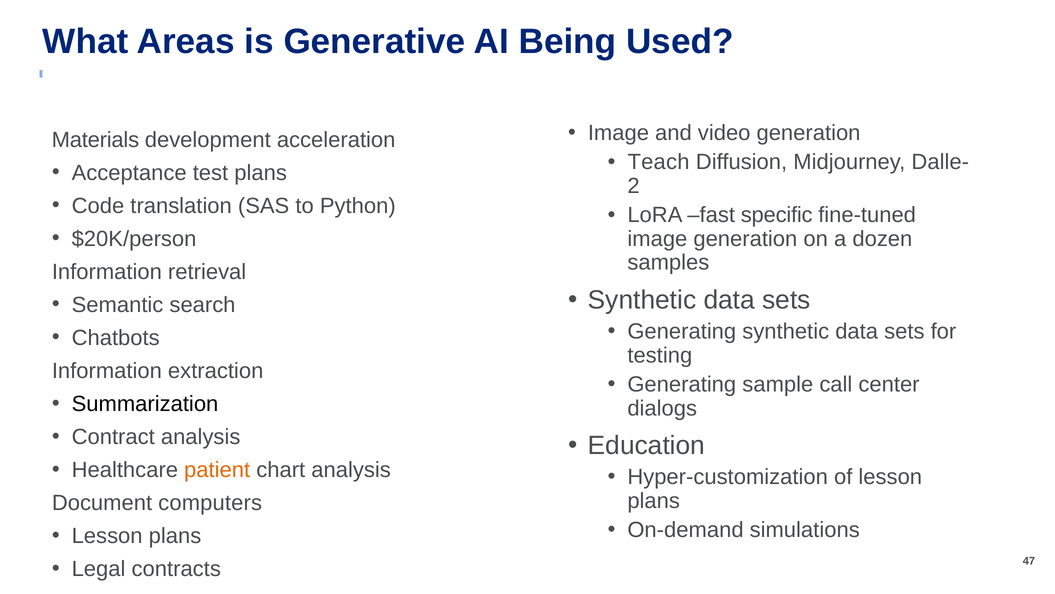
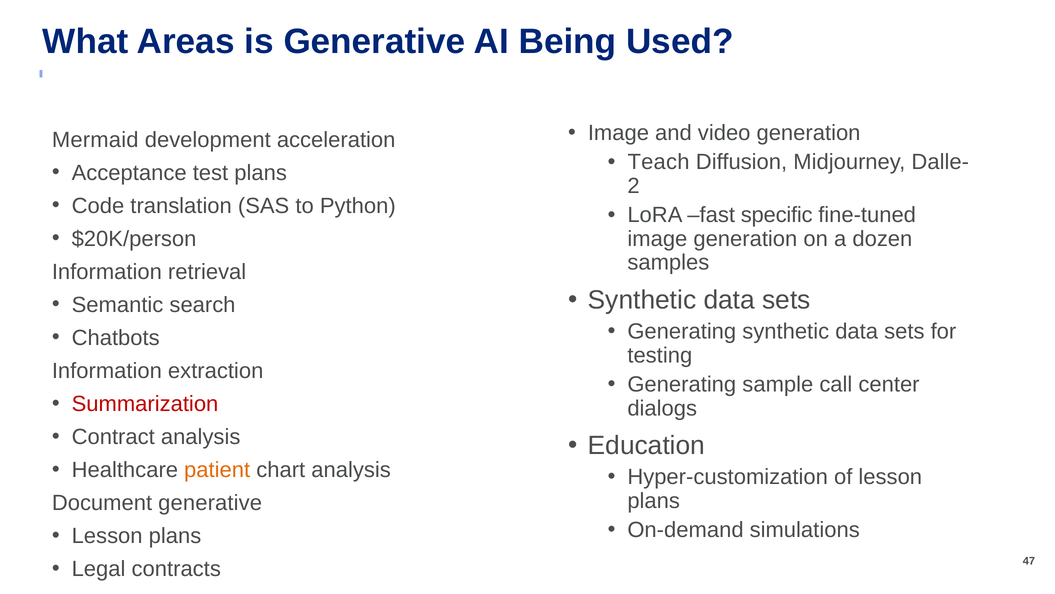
Materials: Materials -> Mermaid
Summarization colour: black -> red
Document computers: computers -> generative
